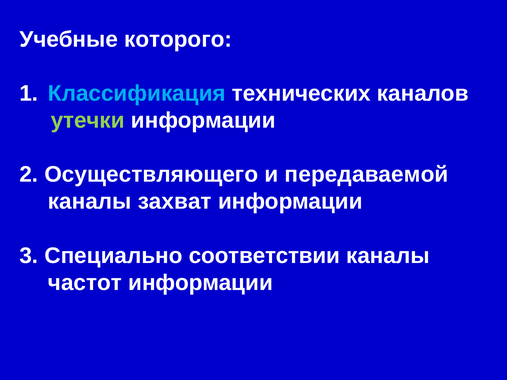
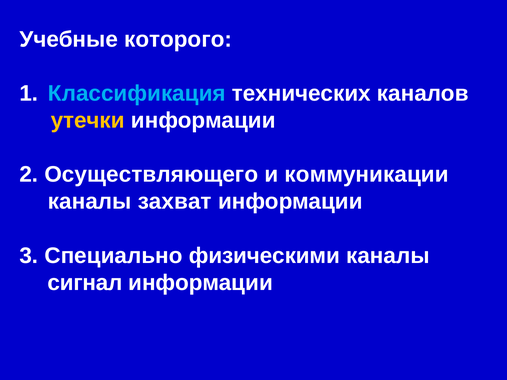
утечки colour: light green -> yellow
передаваемой: передаваемой -> коммуникации
соответствии: соответствии -> физическими
частот: частот -> сигнал
